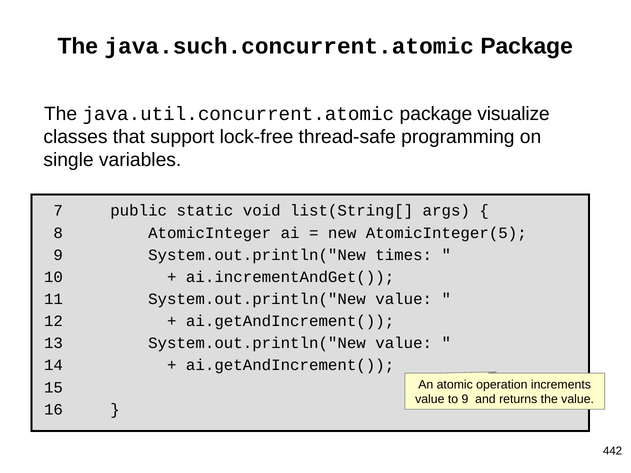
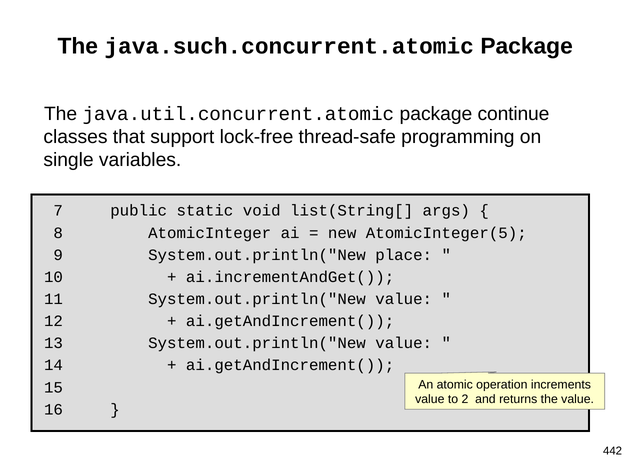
visualize: visualize -> continue
times: times -> place
to 9: 9 -> 2
